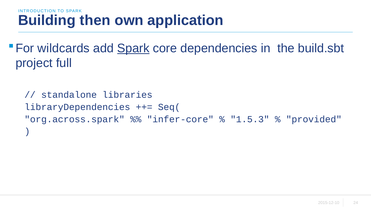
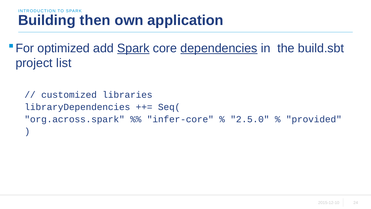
wildcards: wildcards -> optimized
dependencies underline: none -> present
full: full -> list
standalone: standalone -> customized
1.5.3: 1.5.3 -> 2.5.0
